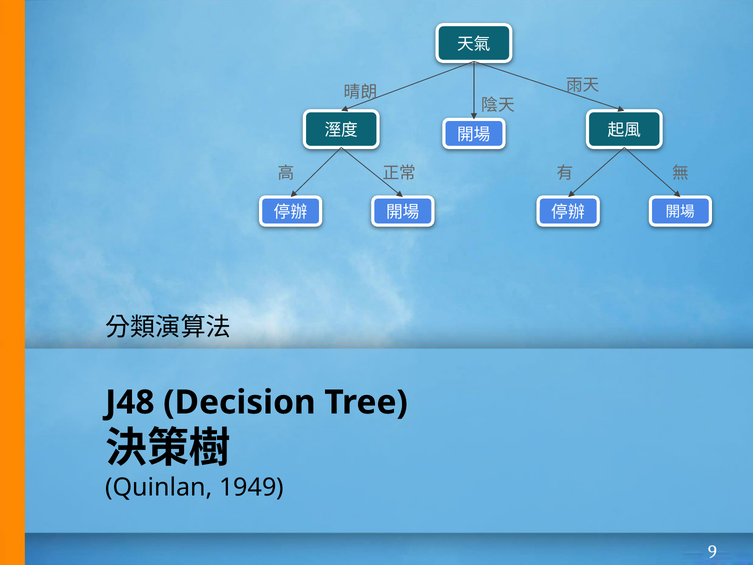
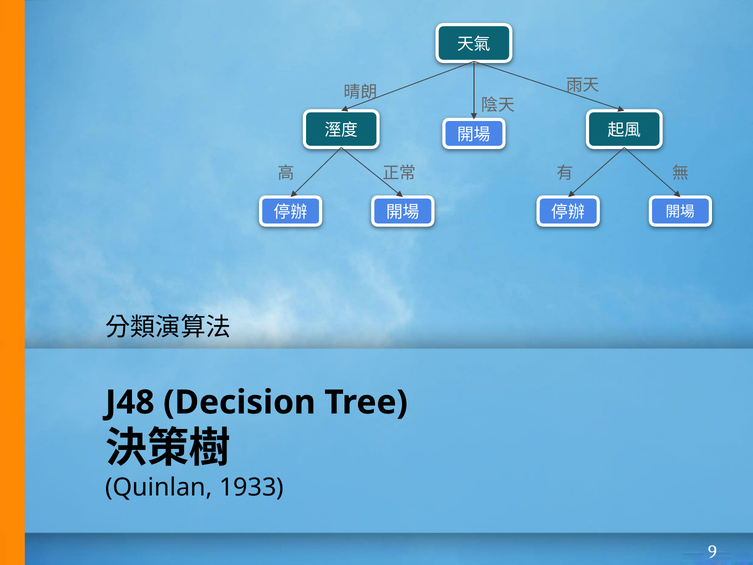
1949: 1949 -> 1933
